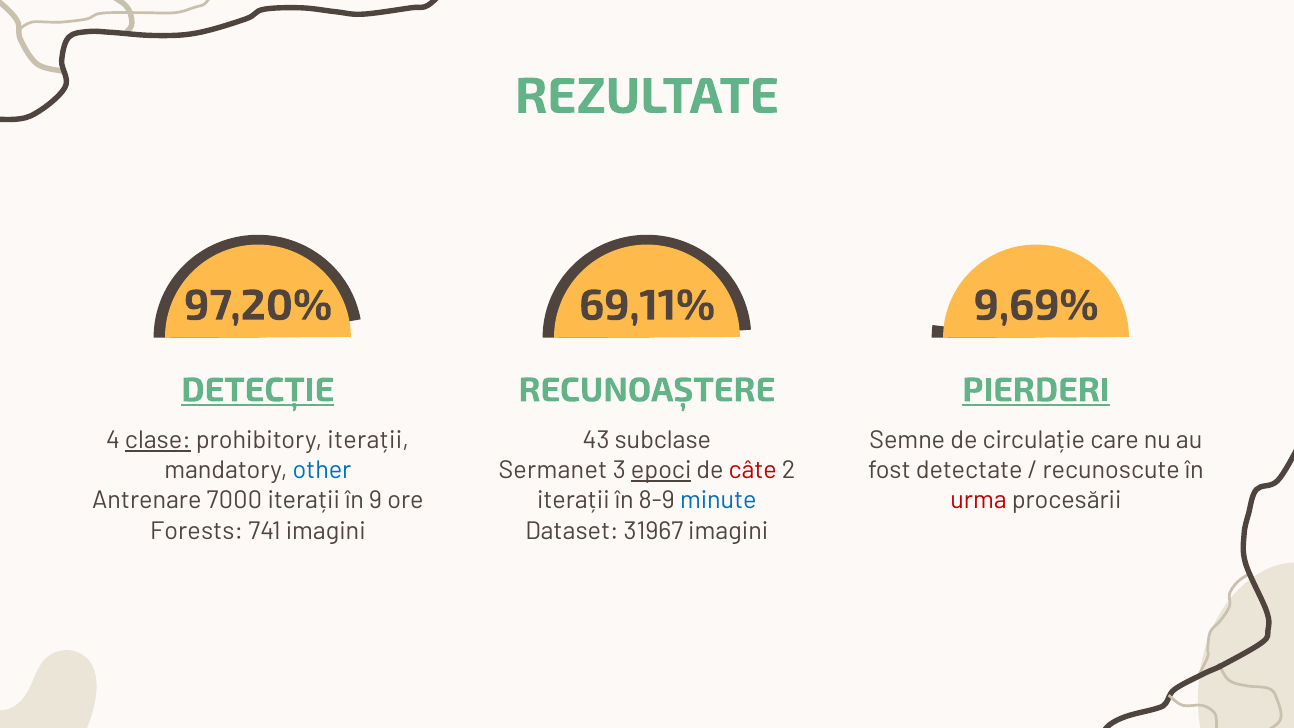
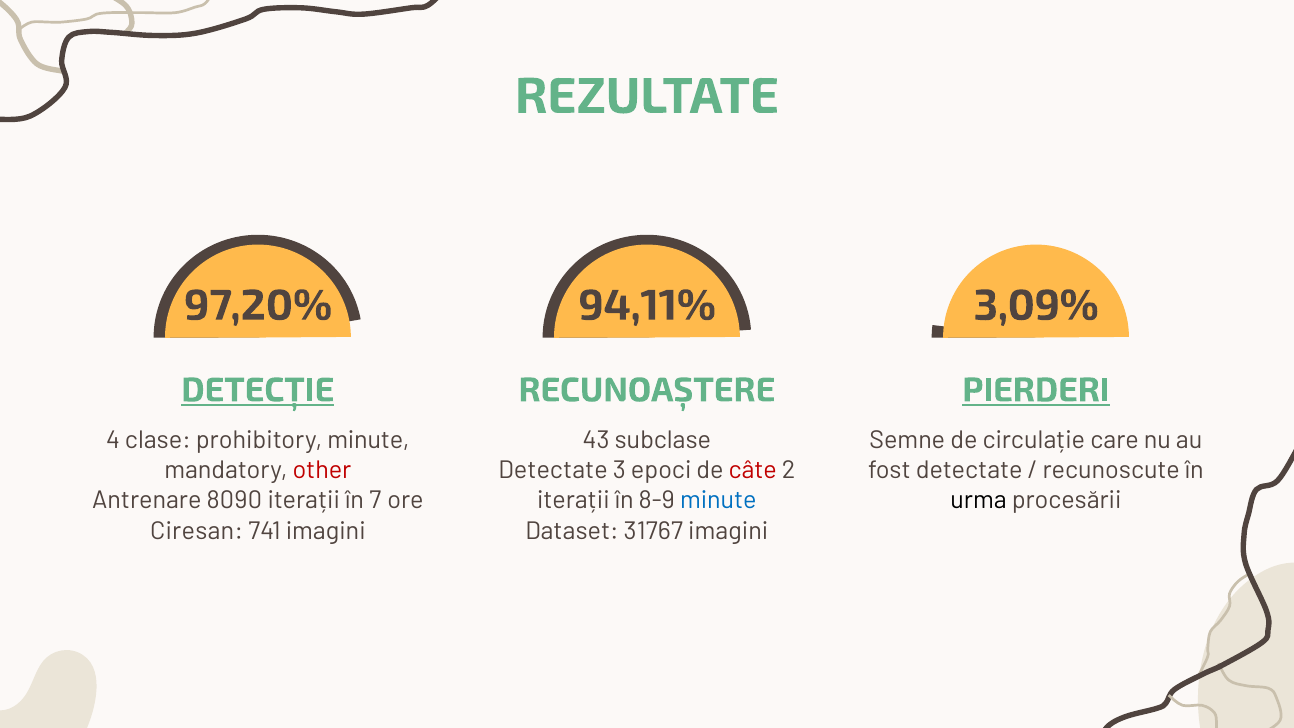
69,11%: 69,11% -> 94,11%
9,69%: 9,69% -> 3,09%
clase underline: present -> none
prohibitory iterații: iterații -> minute
other colour: blue -> red
Sermanet at (553, 470): Sermanet -> Detectate
epoci underline: present -> none
7000: 7000 -> 8090
9: 9 -> 7
urma colour: red -> black
Forests: Forests -> Ciresan
31967: 31967 -> 31767
